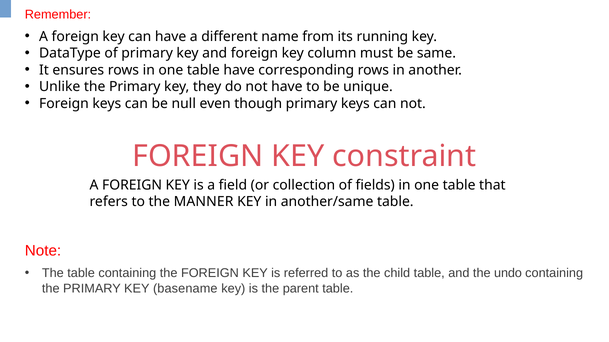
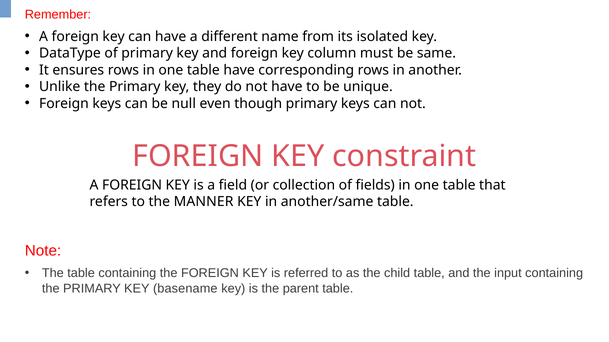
running: running -> isolated
undo: undo -> input
